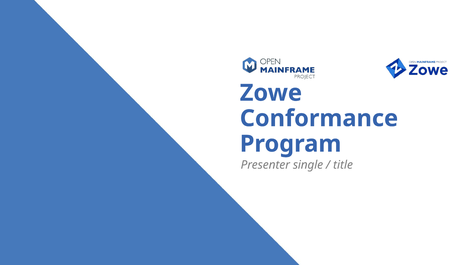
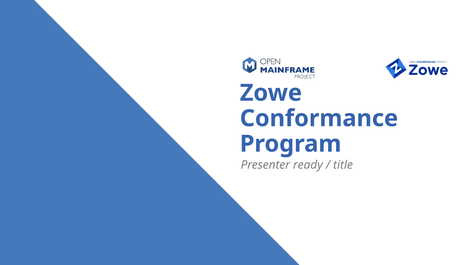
single: single -> ready
